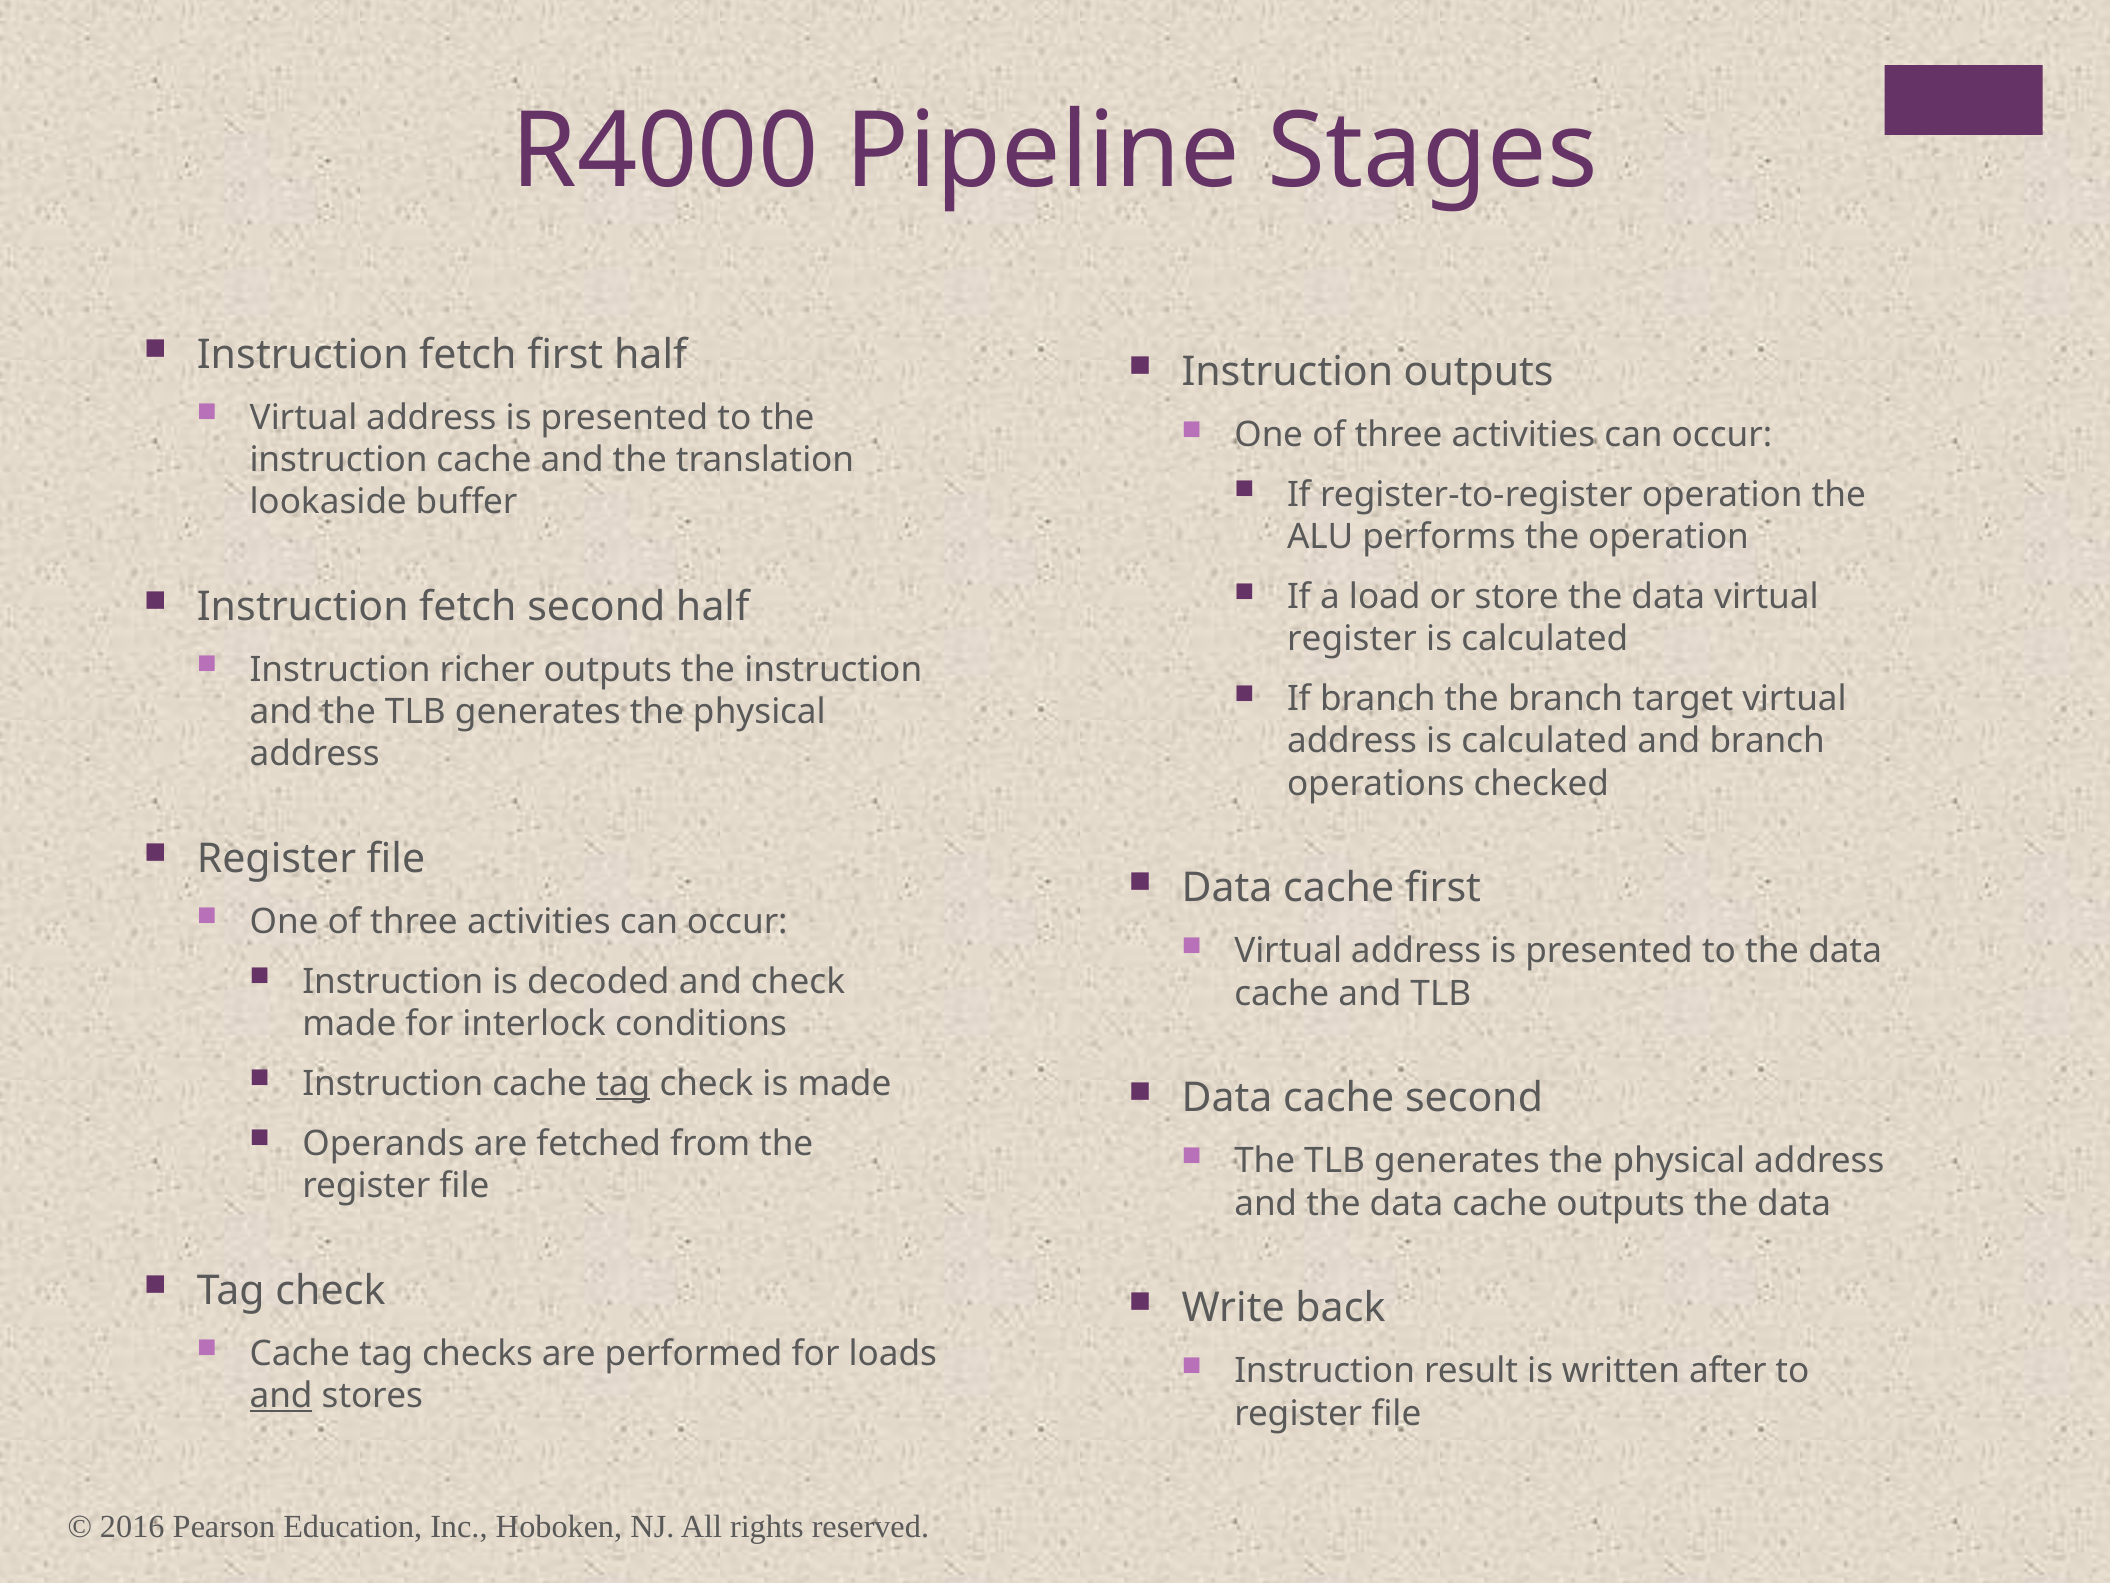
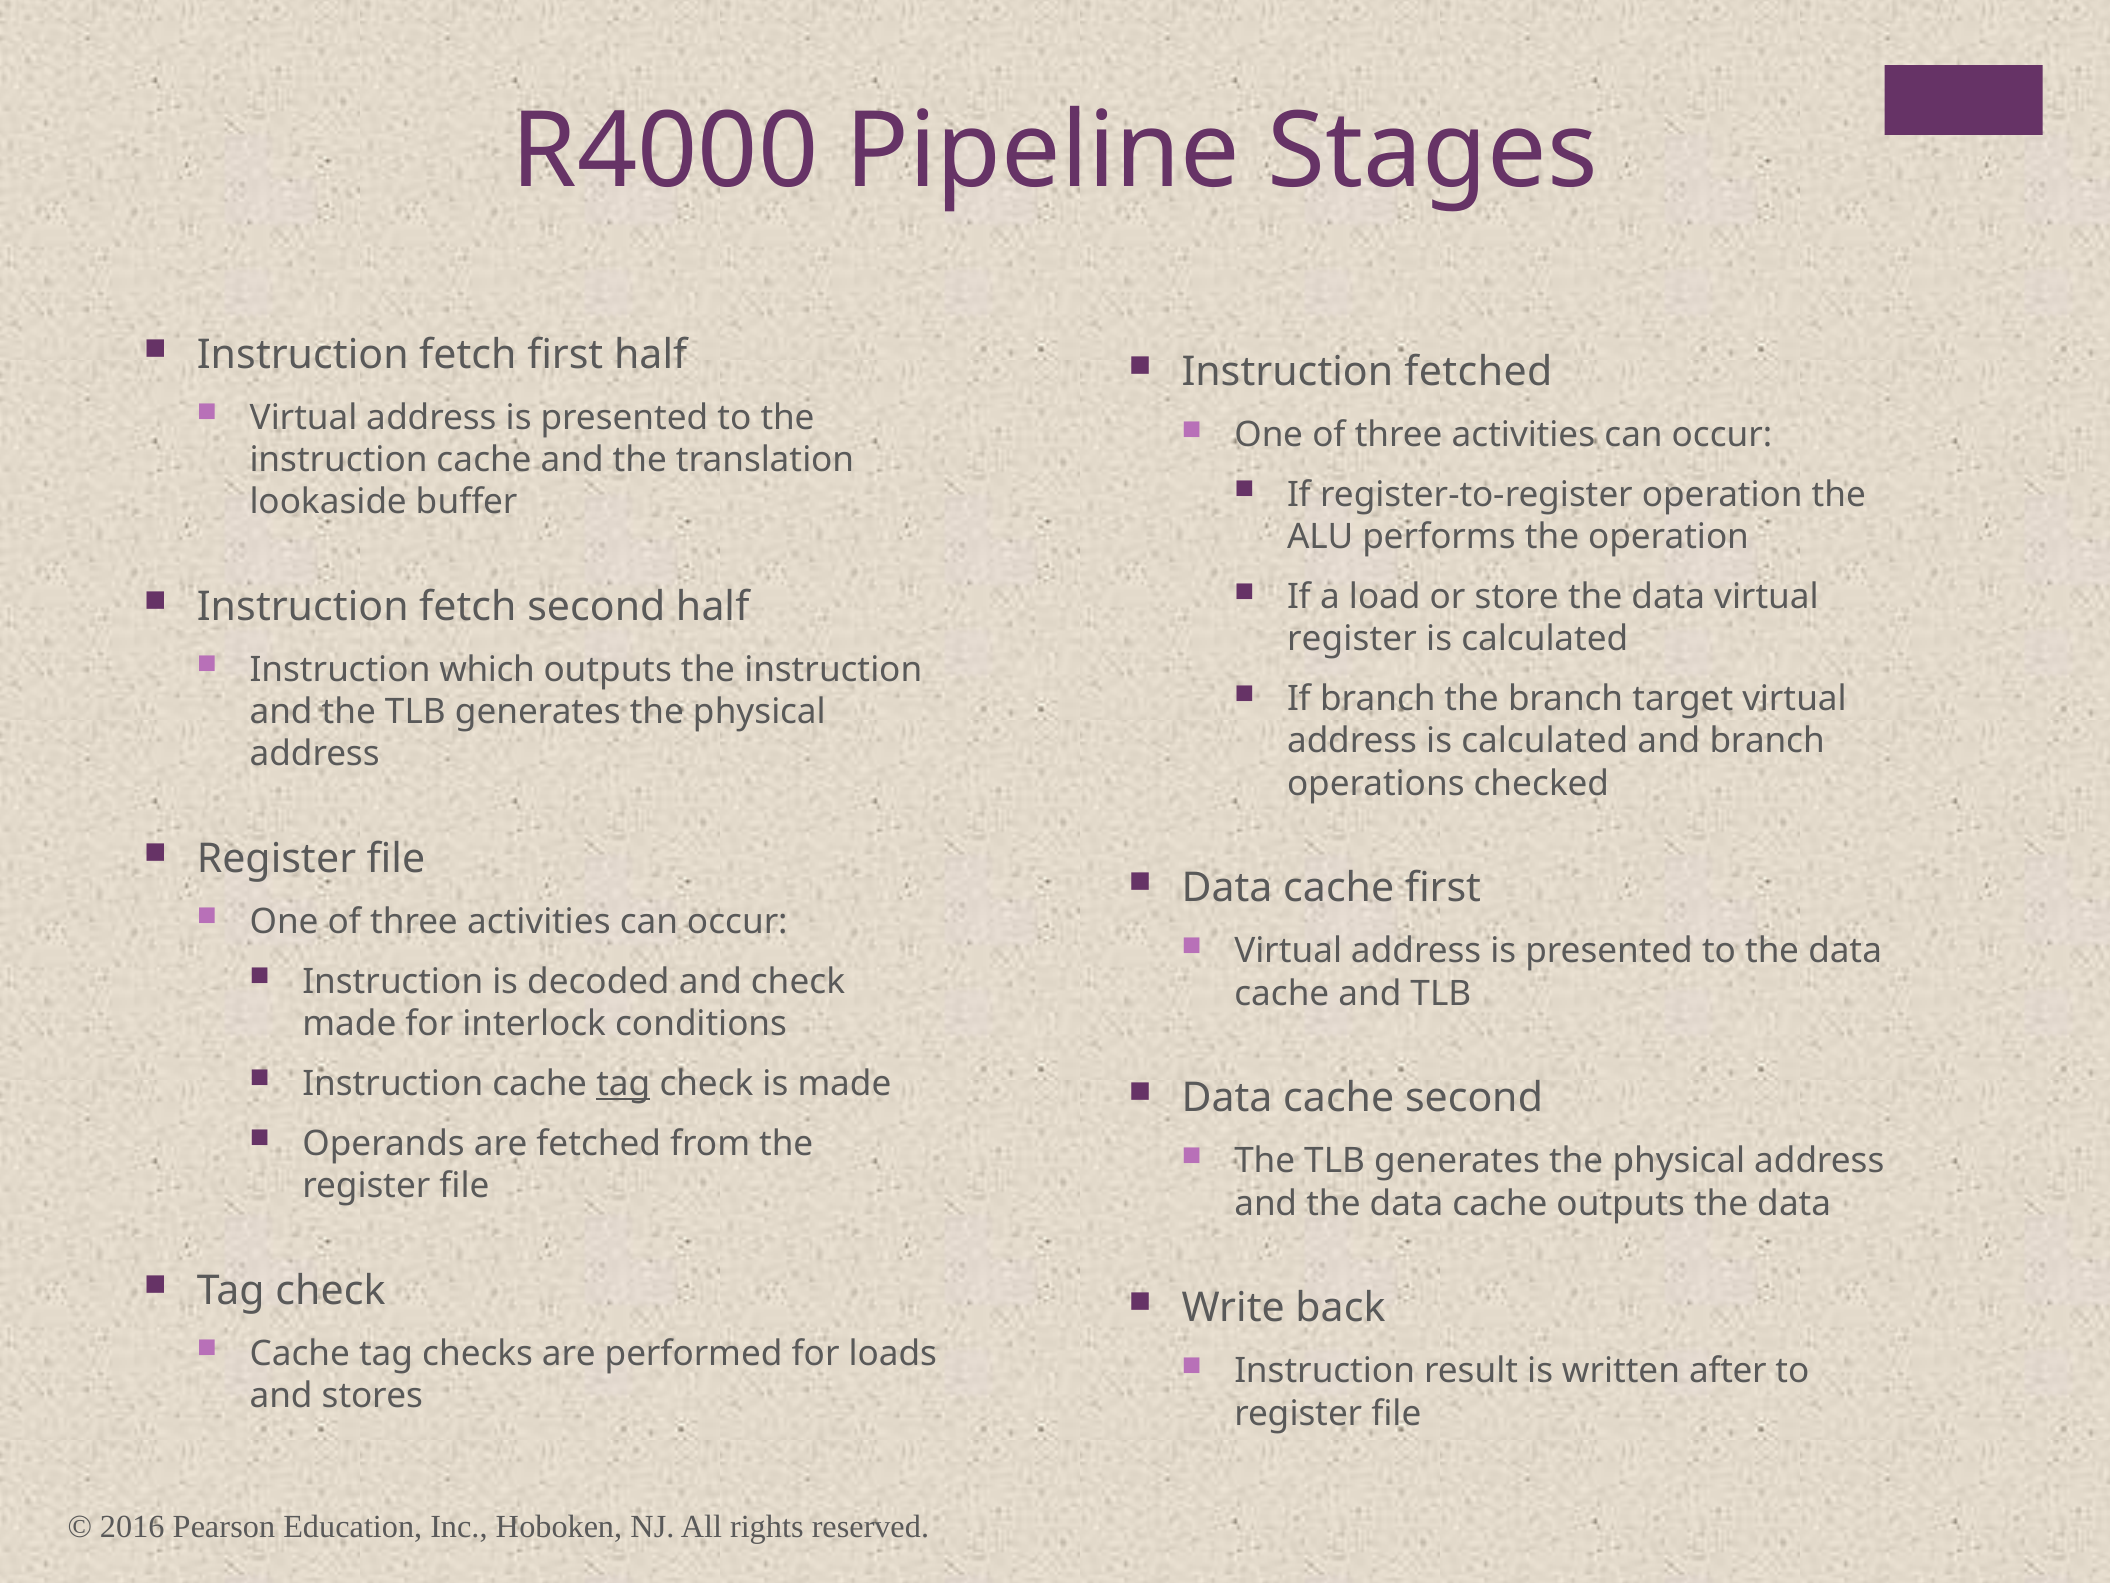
Instruction outputs: outputs -> fetched
richer: richer -> which
and at (281, 1395) underline: present -> none
